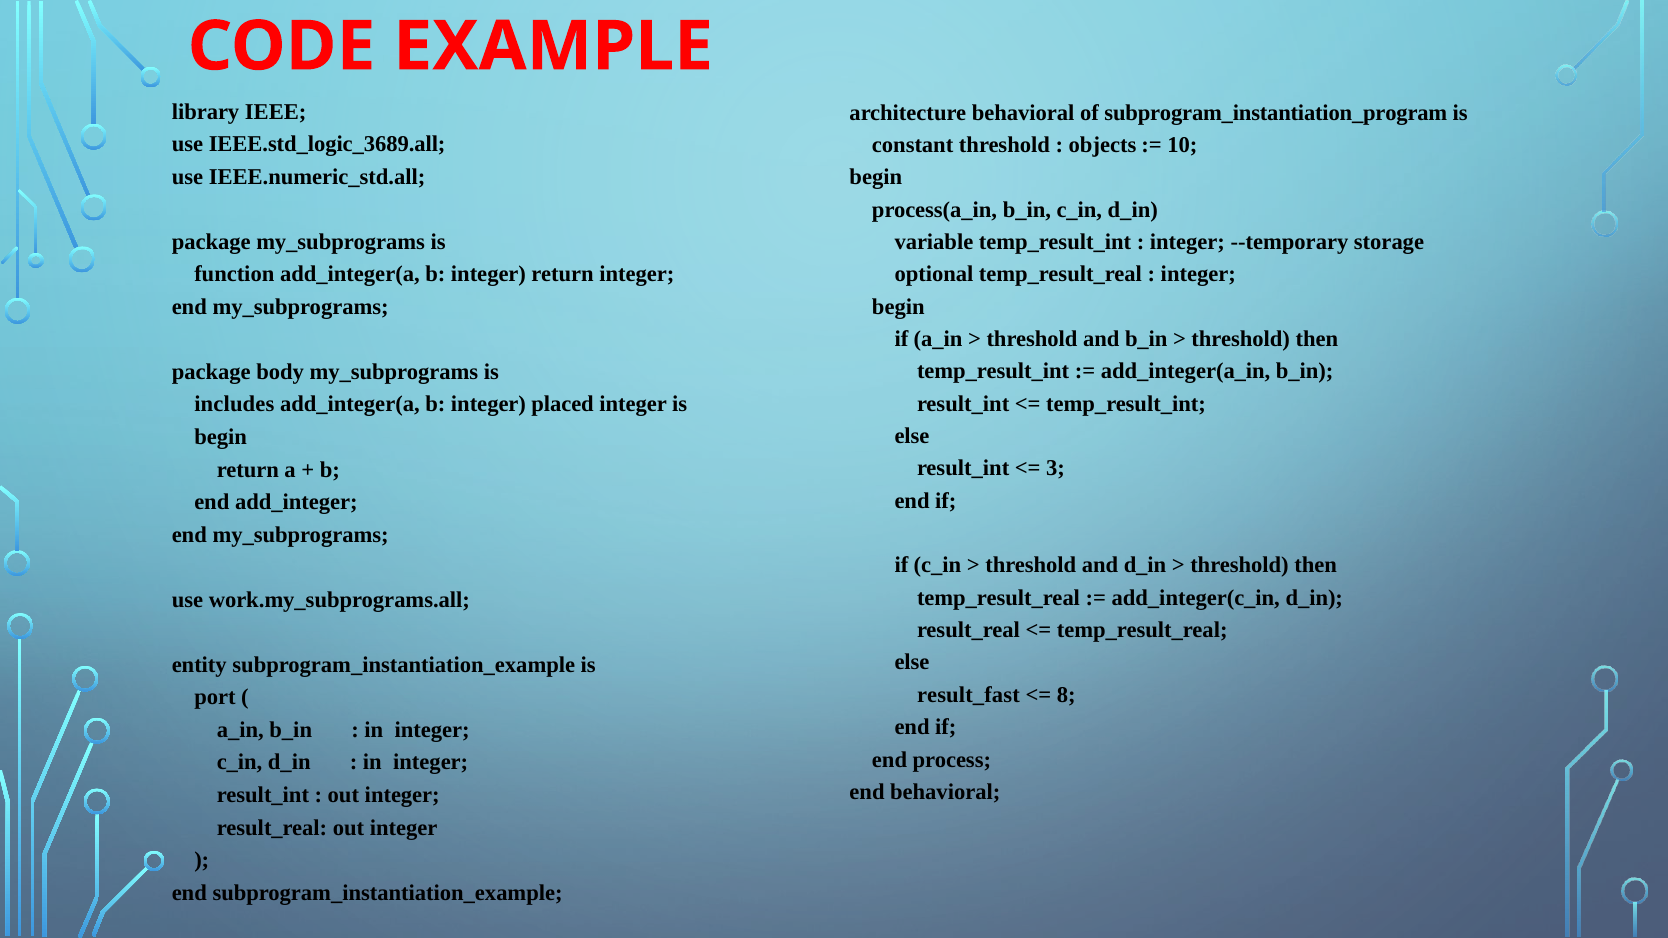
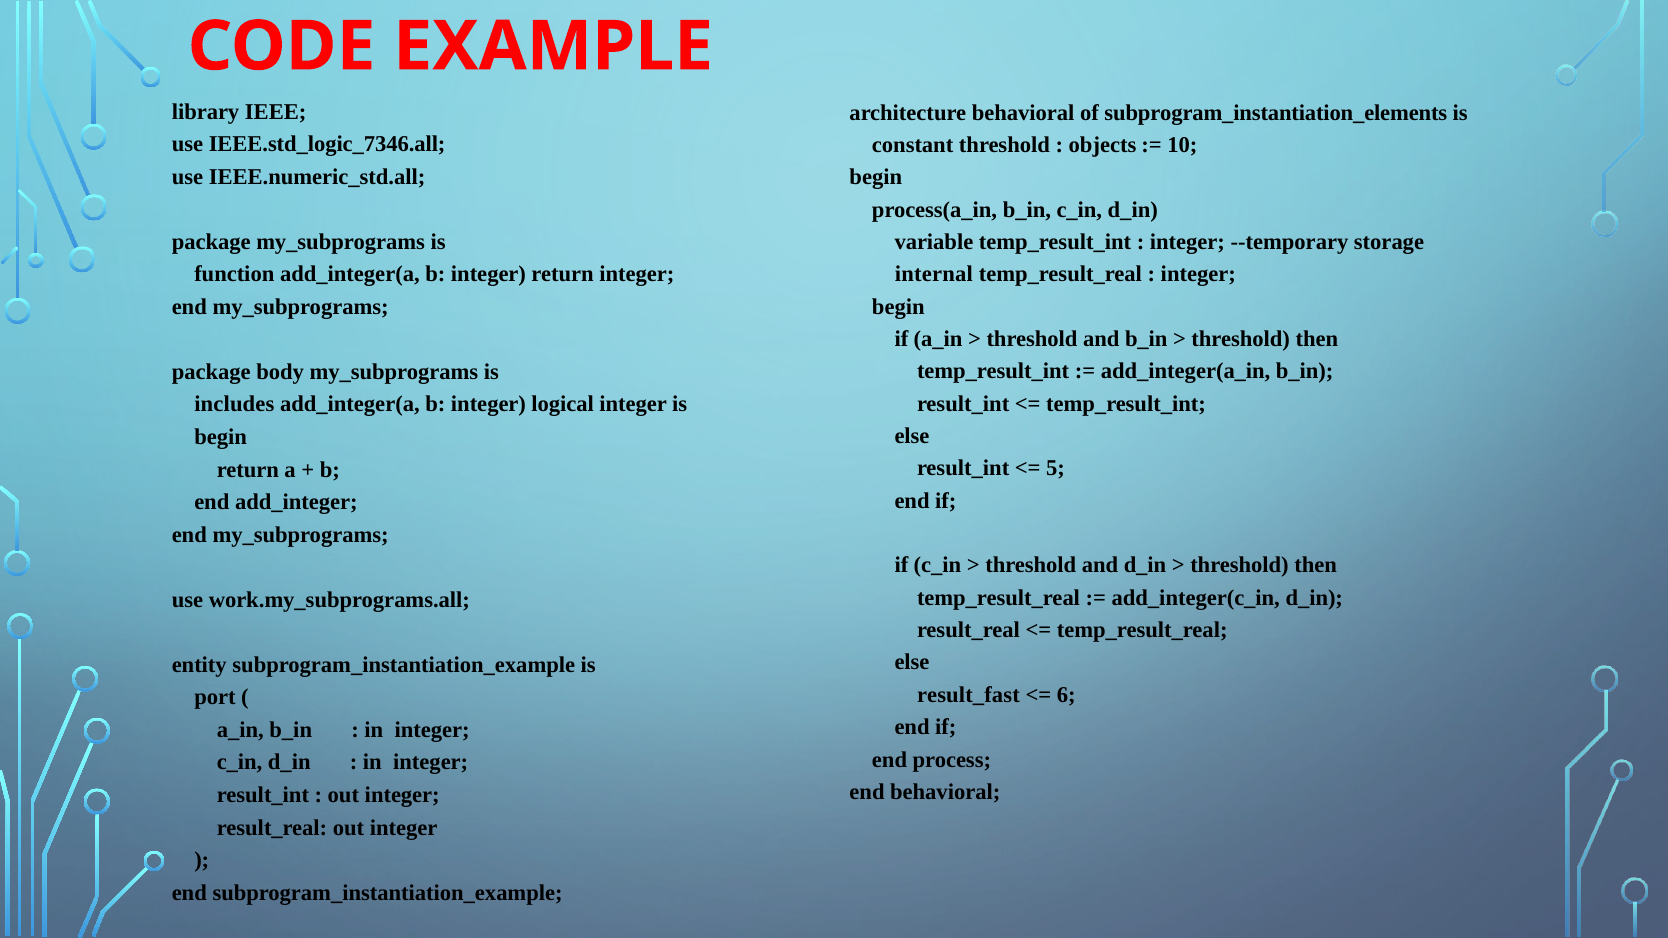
subprogram_instantiation_program: subprogram_instantiation_program -> subprogram_instantiation_elements
IEEE.std_logic_3689.all: IEEE.std_logic_3689.all -> IEEE.std_logic_7346.all
optional: optional -> internal
placed: placed -> logical
3: 3 -> 5
8: 8 -> 6
